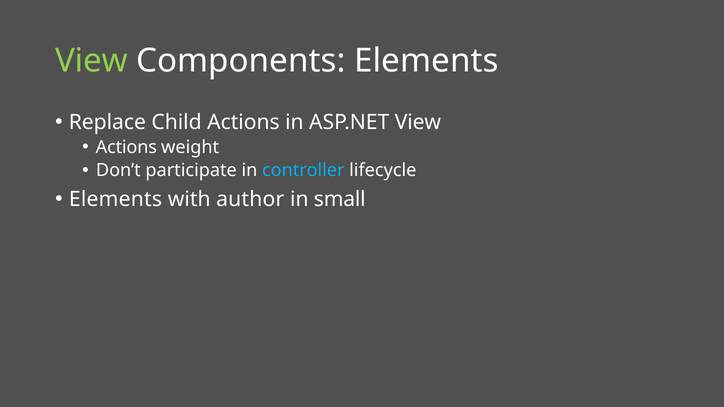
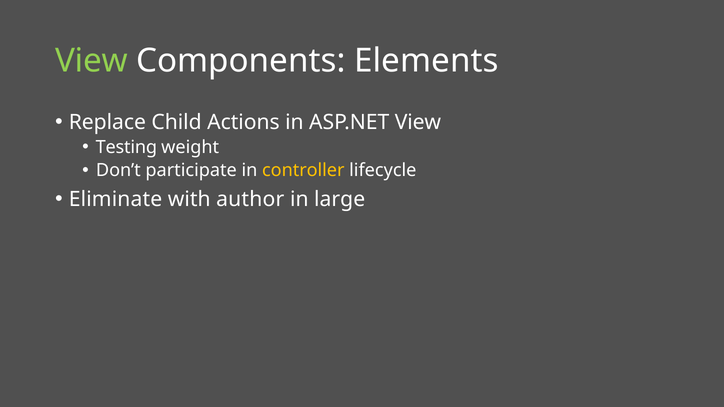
Actions at (126, 147): Actions -> Testing
controller colour: light blue -> yellow
Elements at (115, 199): Elements -> Eliminate
small: small -> large
